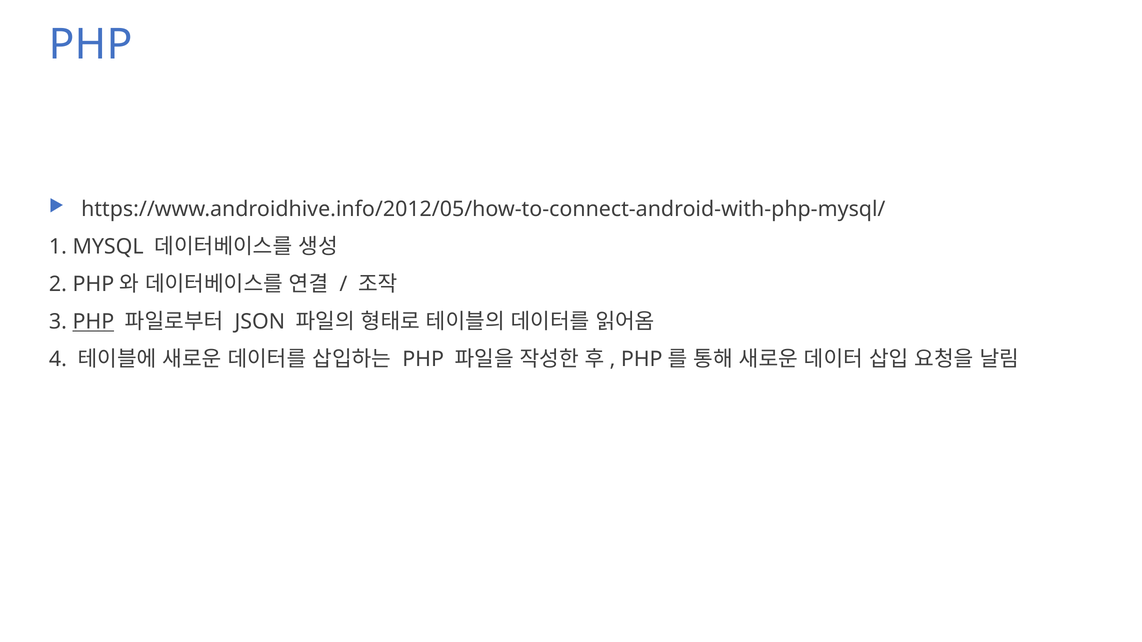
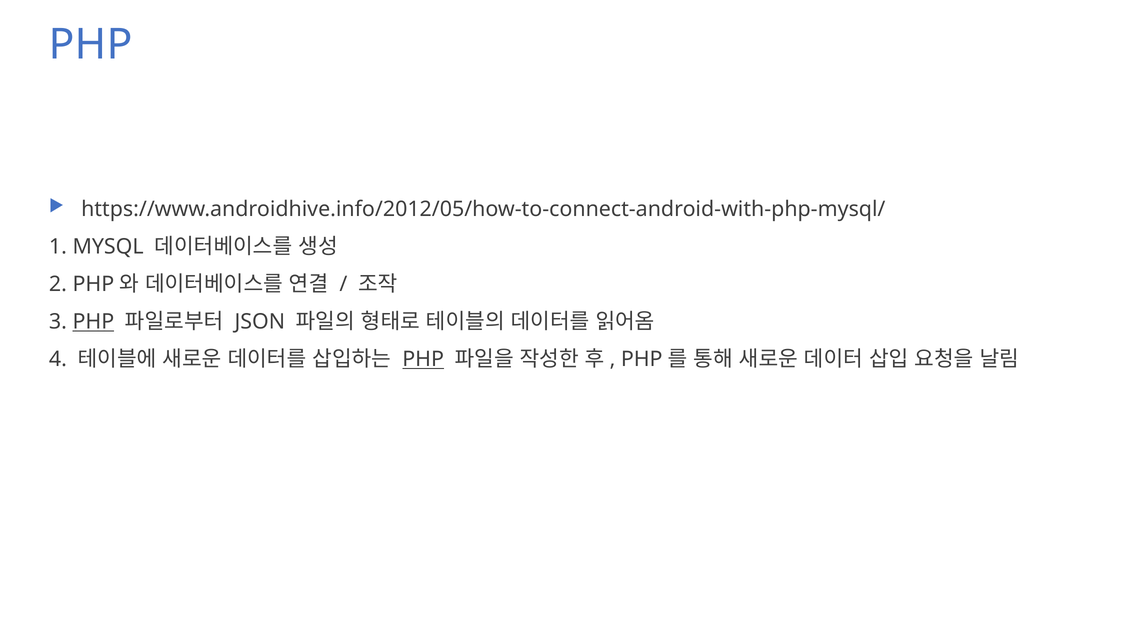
PHP at (423, 360) underline: none -> present
